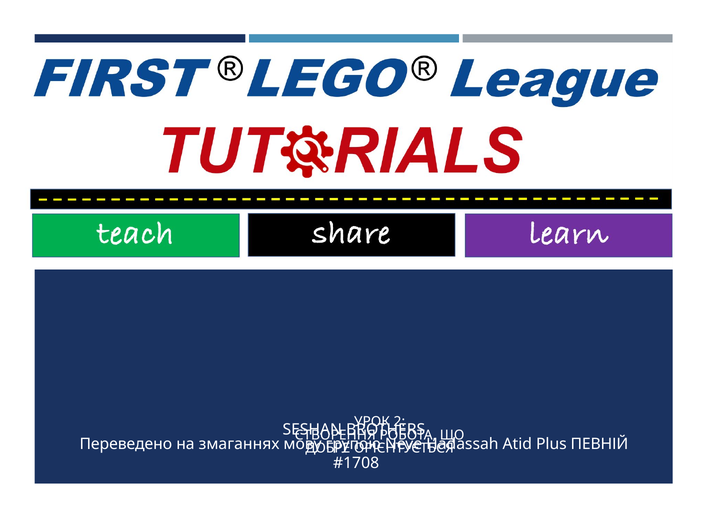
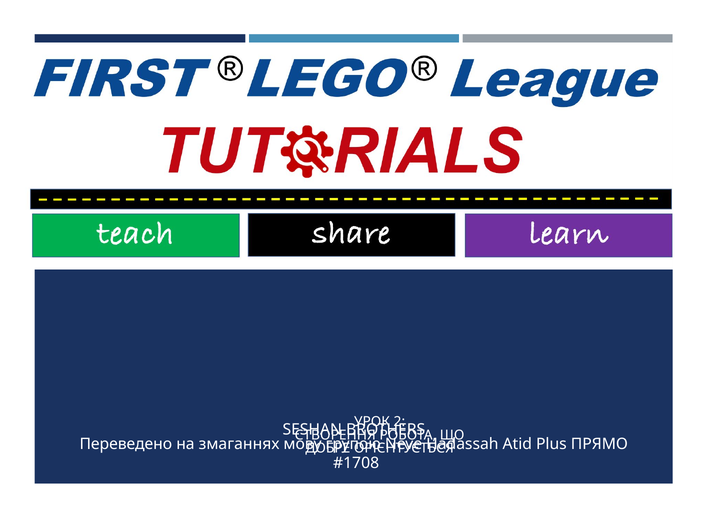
ПЕВНІЙ: ПЕВНІЙ -> ПРЯМО
